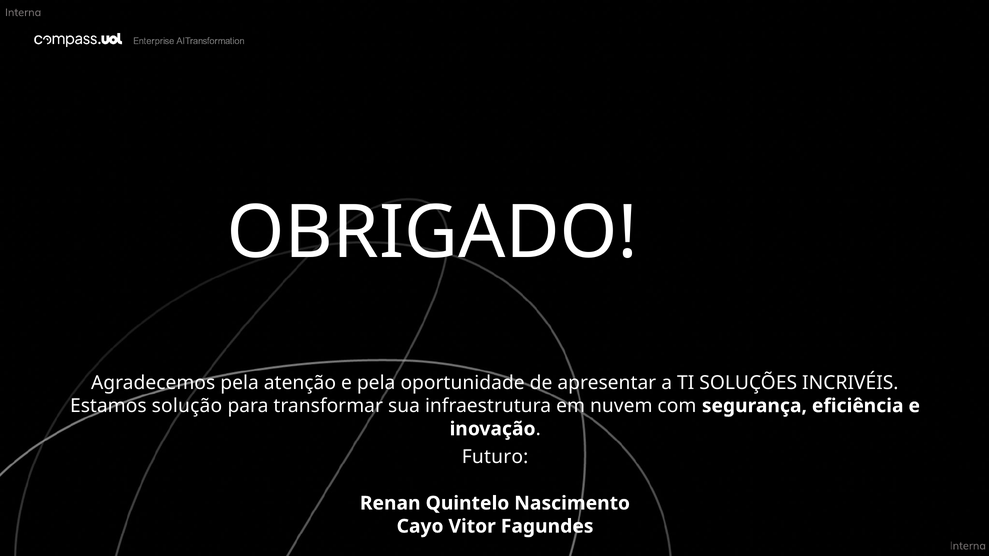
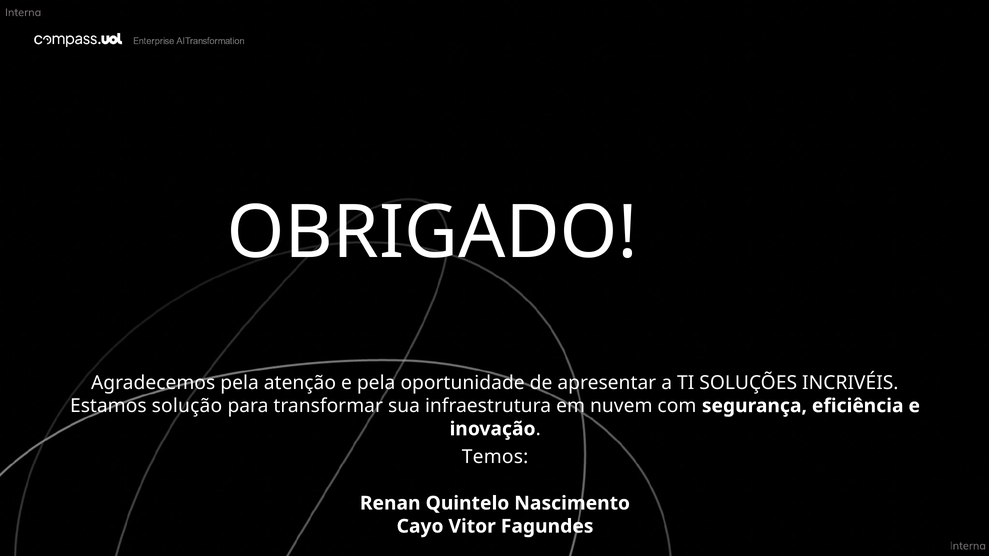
Futuro: Futuro -> Temos
